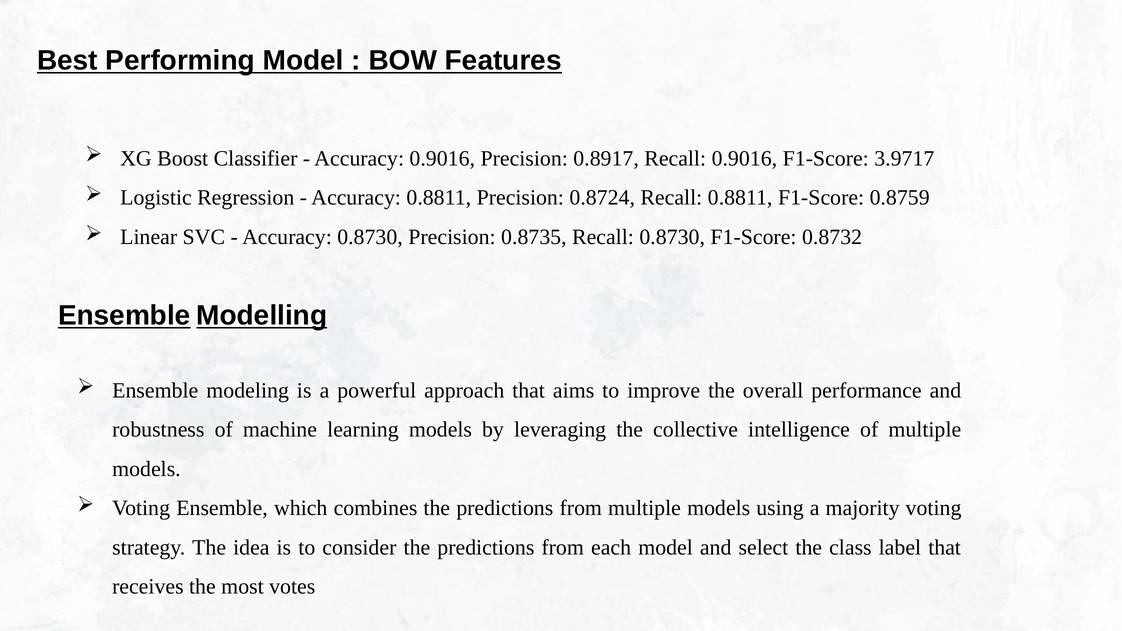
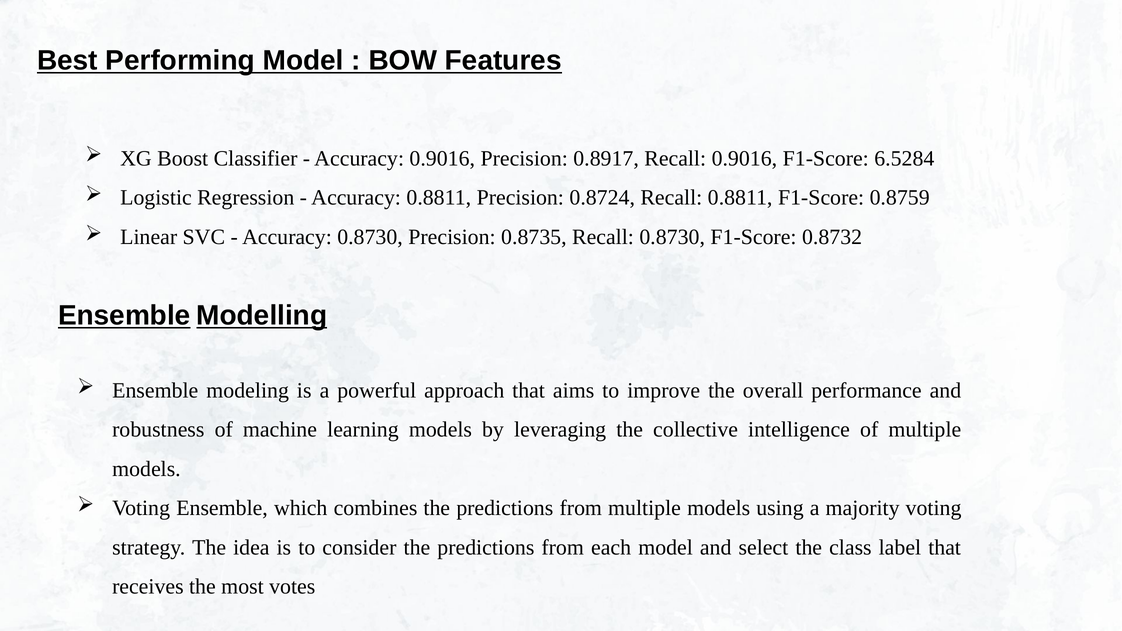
3.9717: 3.9717 -> 6.5284
